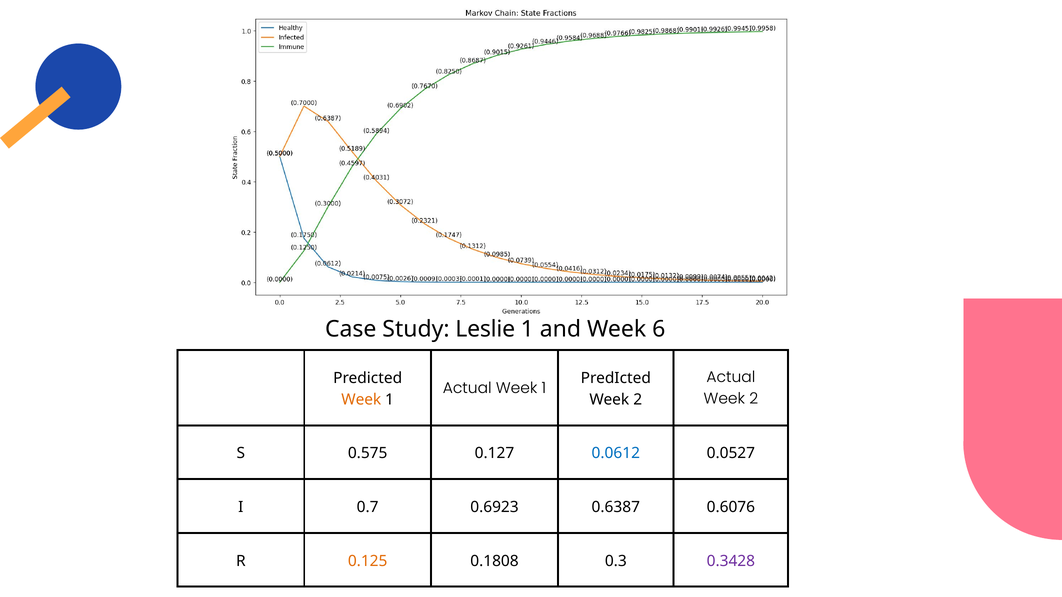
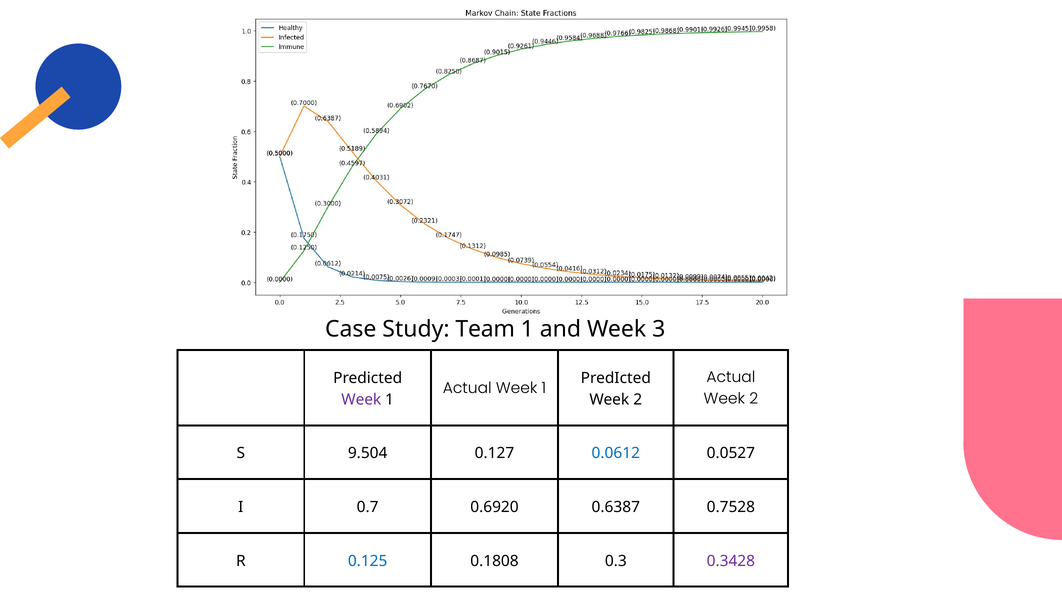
Leslie: Leslie -> Team
6: 6 -> 3
Week at (361, 400) colour: orange -> purple
0.575: 0.575 -> 9.504
0.6923: 0.6923 -> 0.6920
0.6076: 0.6076 -> 0.7528
0.125 colour: orange -> blue
